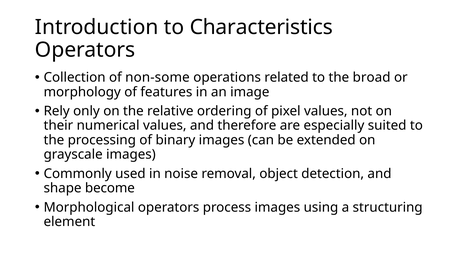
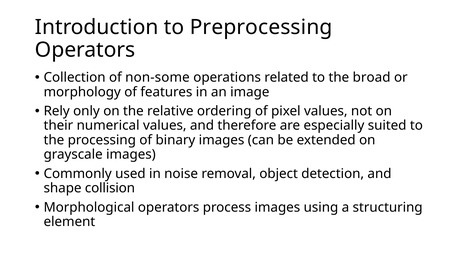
Characteristics: Characteristics -> Preprocessing
become: become -> collision
